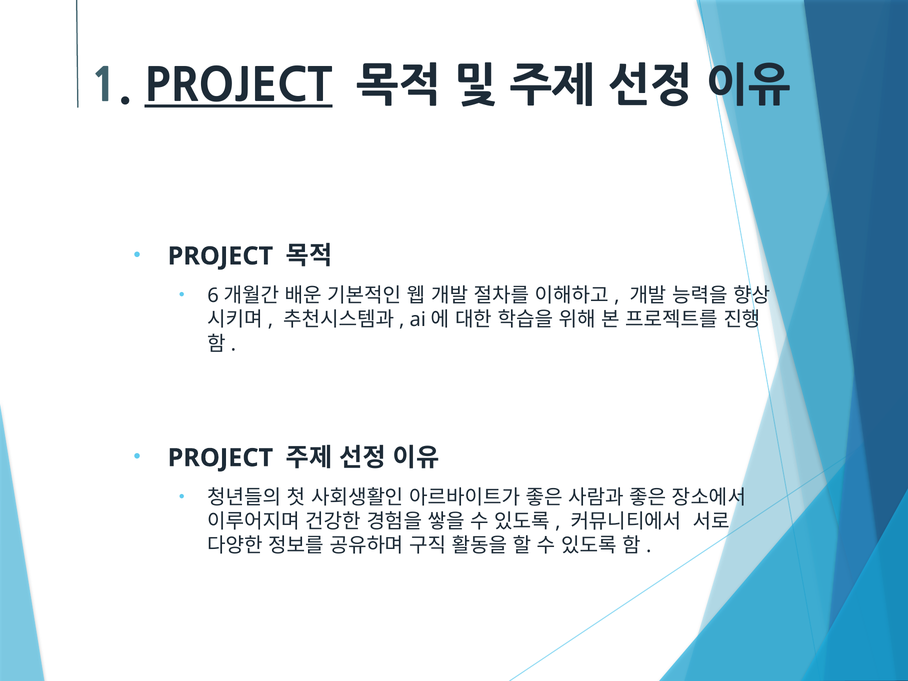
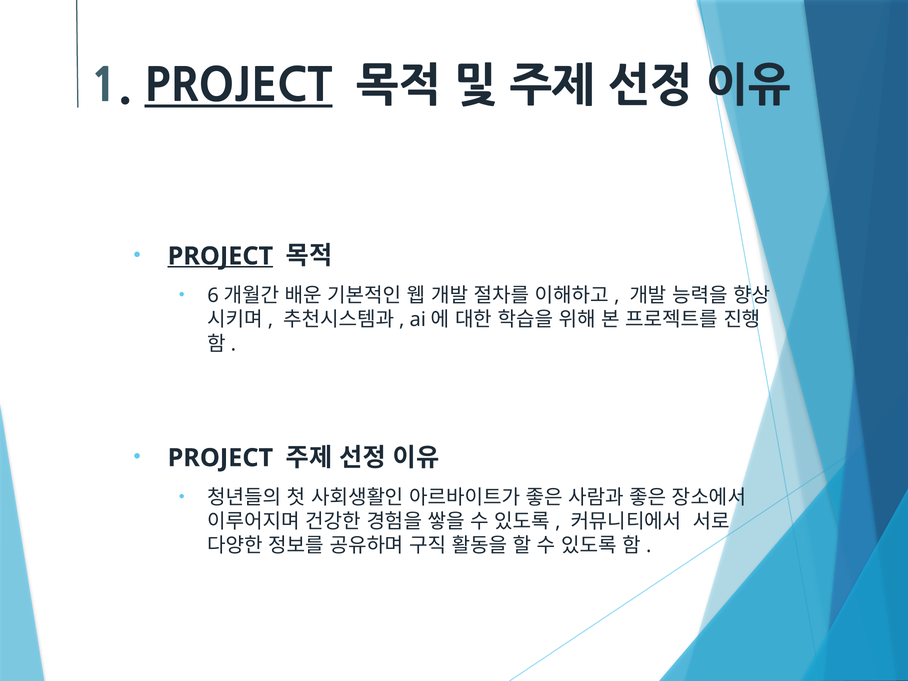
PROJECT at (220, 256) underline: none -> present
